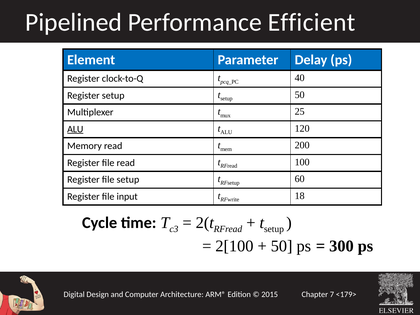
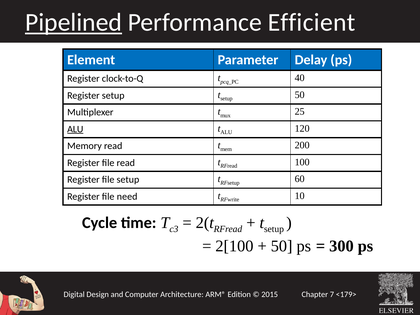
Pipelined underline: none -> present
input: input -> need
18: 18 -> 10
